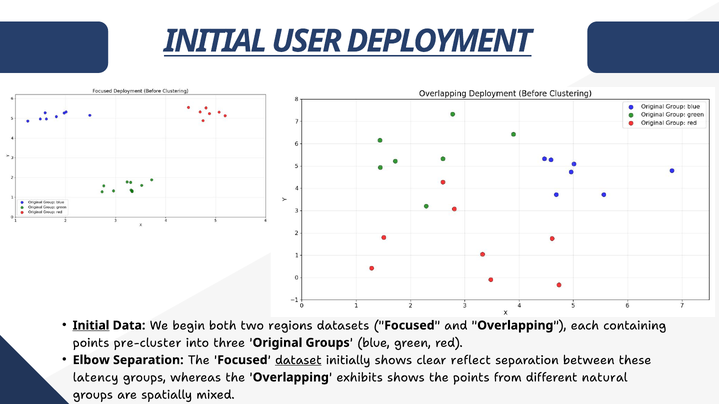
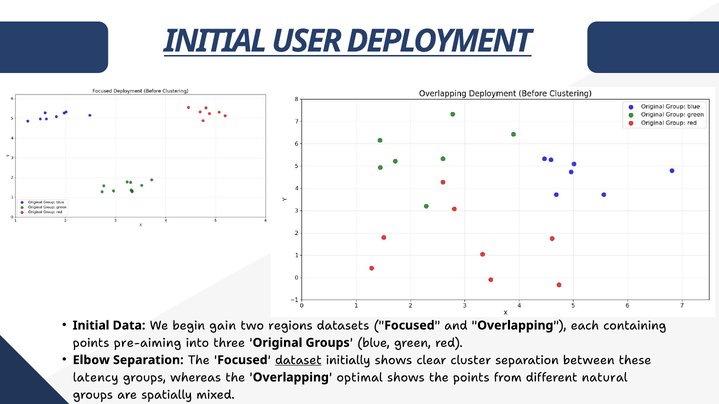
Initial at (91, 326) underline: present -> none
both: both -> gain
pre-cluster: pre-cluster -> pre-aiming
reflect: reflect -> cluster
exhibits: exhibits -> optimal
